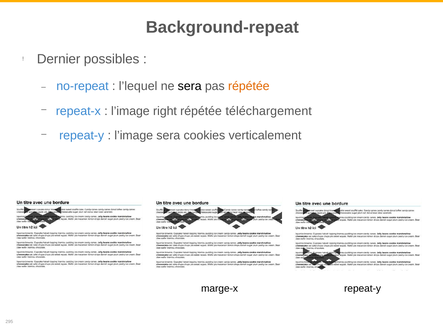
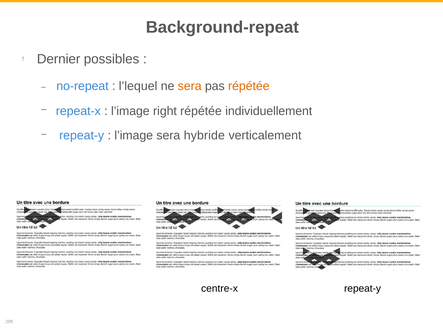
sera at (190, 86) colour: black -> orange
téléchargement: téléchargement -> individuellement
cookies: cookies -> hybride
marge-x: marge-x -> centre-x
